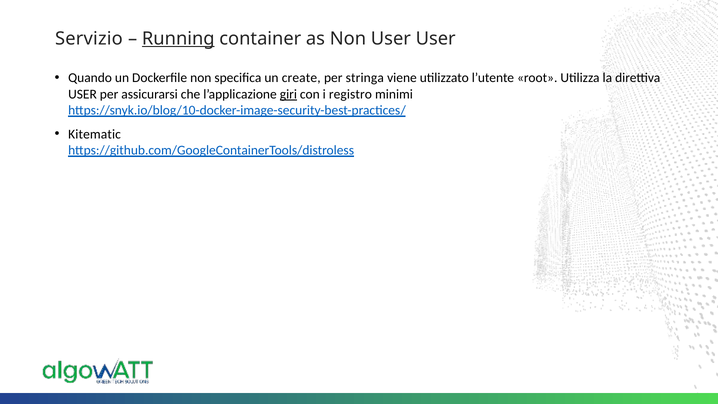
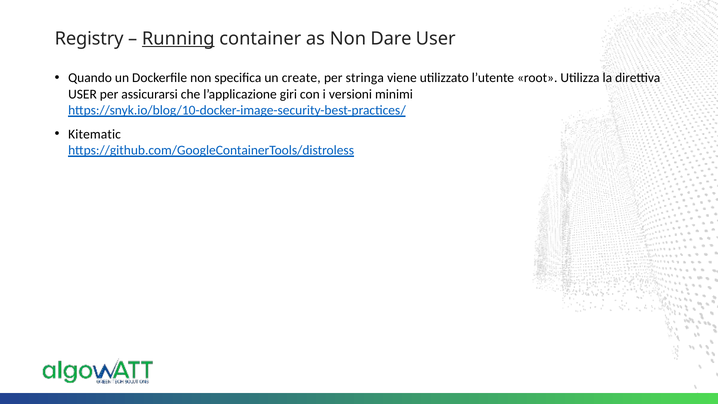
Servizio: Servizio -> Registry
Non User: User -> Dare
giri underline: present -> none
registro: registro -> versioni
